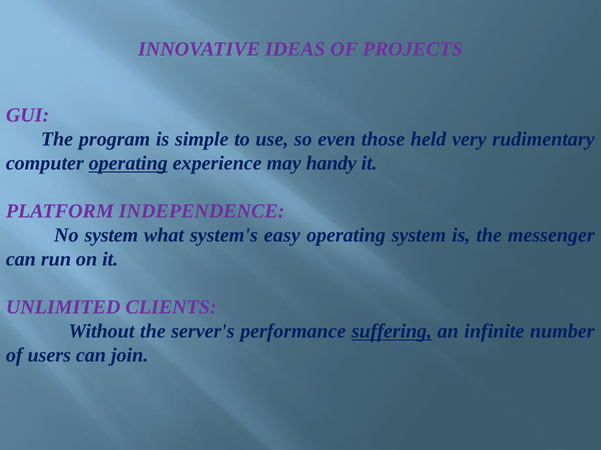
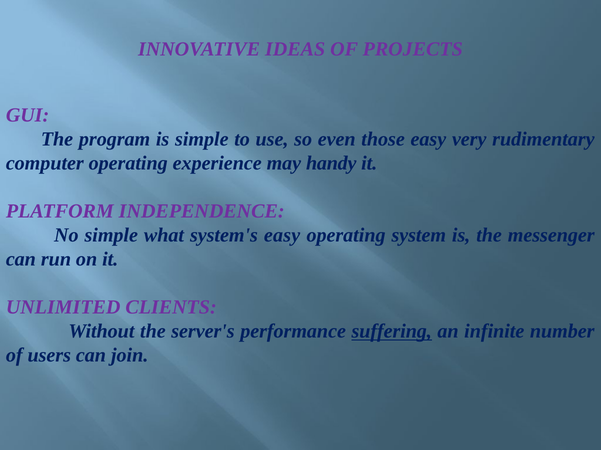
those held: held -> easy
operating at (128, 164) underline: present -> none
No system: system -> simple
